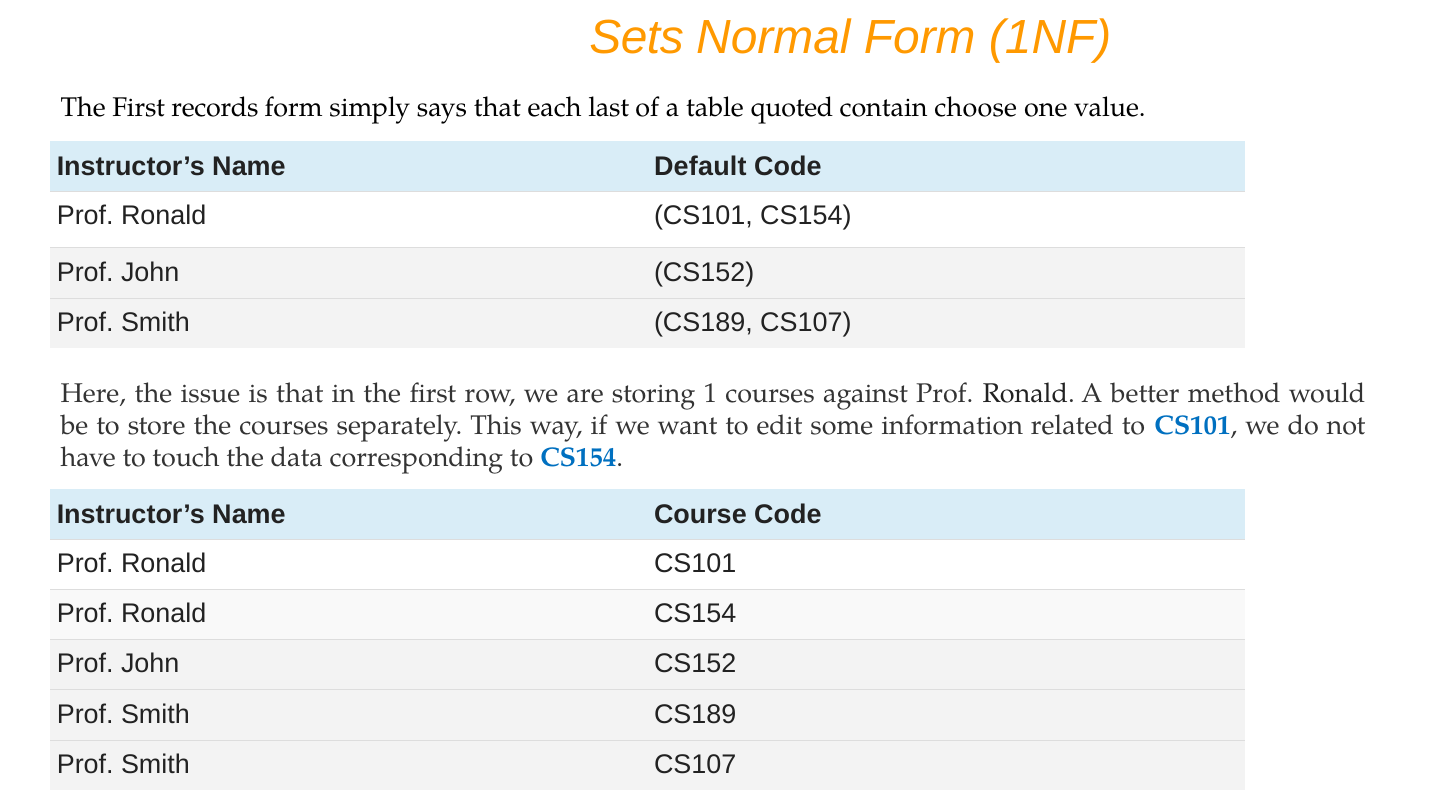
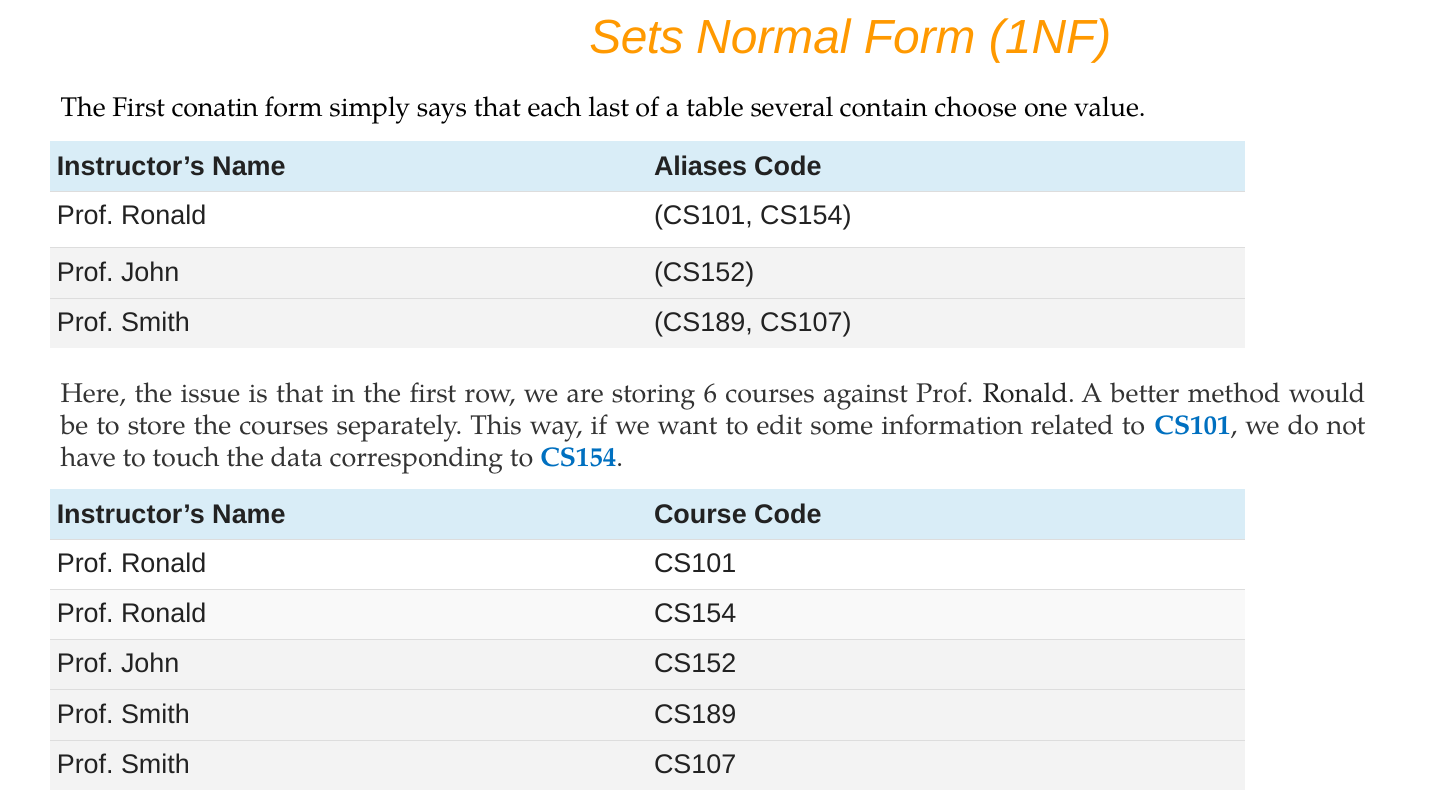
records: records -> conatin
quoted: quoted -> several
Default: Default -> Aliases
1: 1 -> 6
